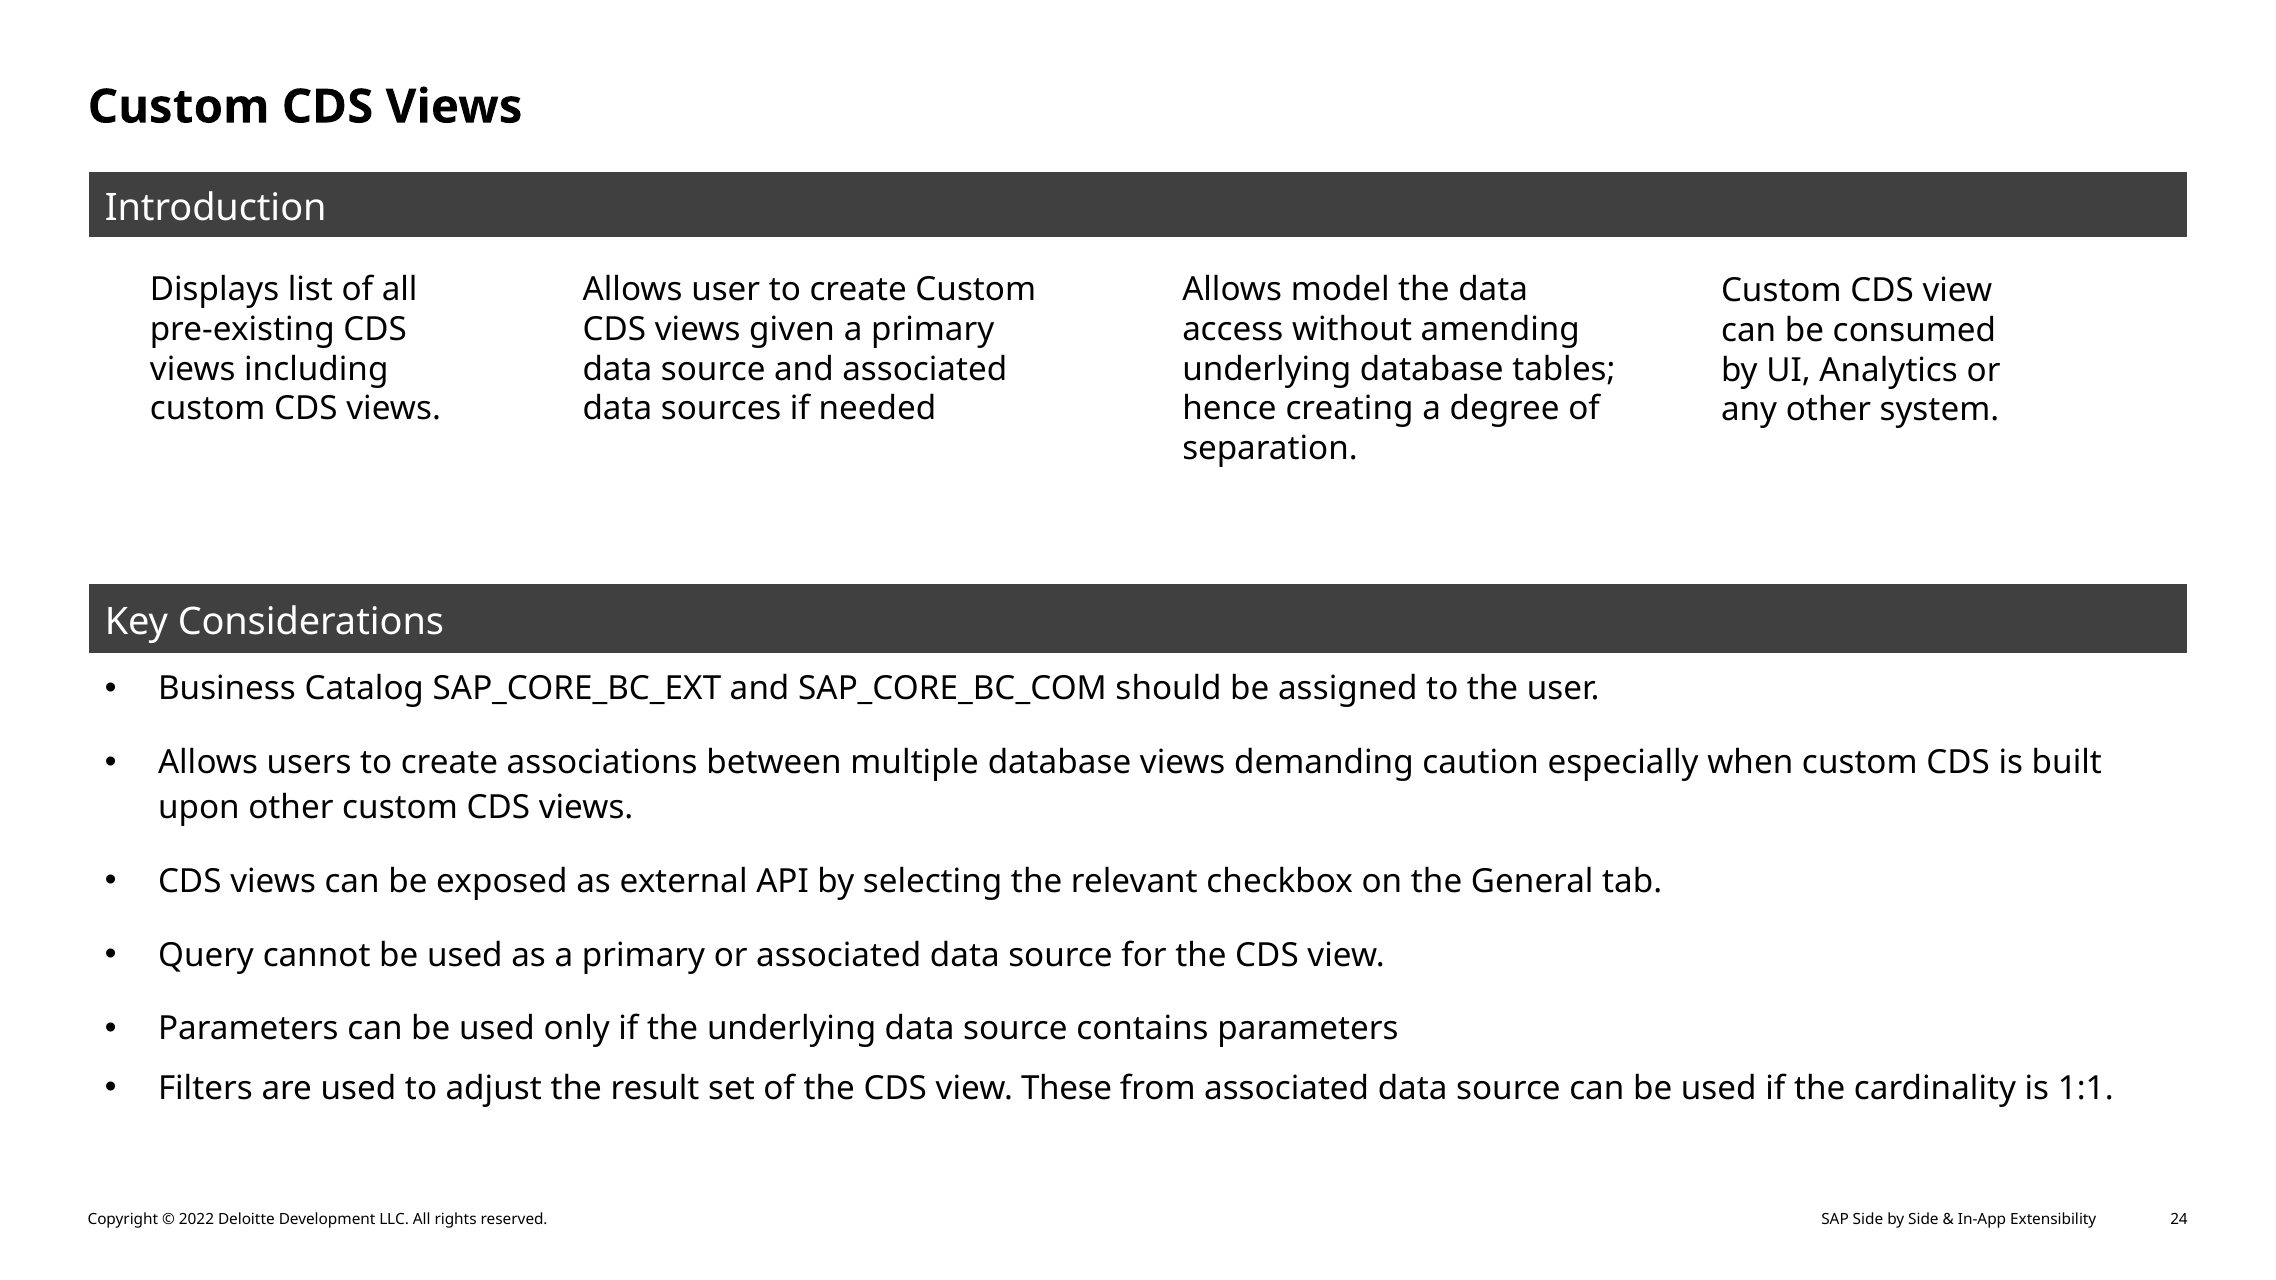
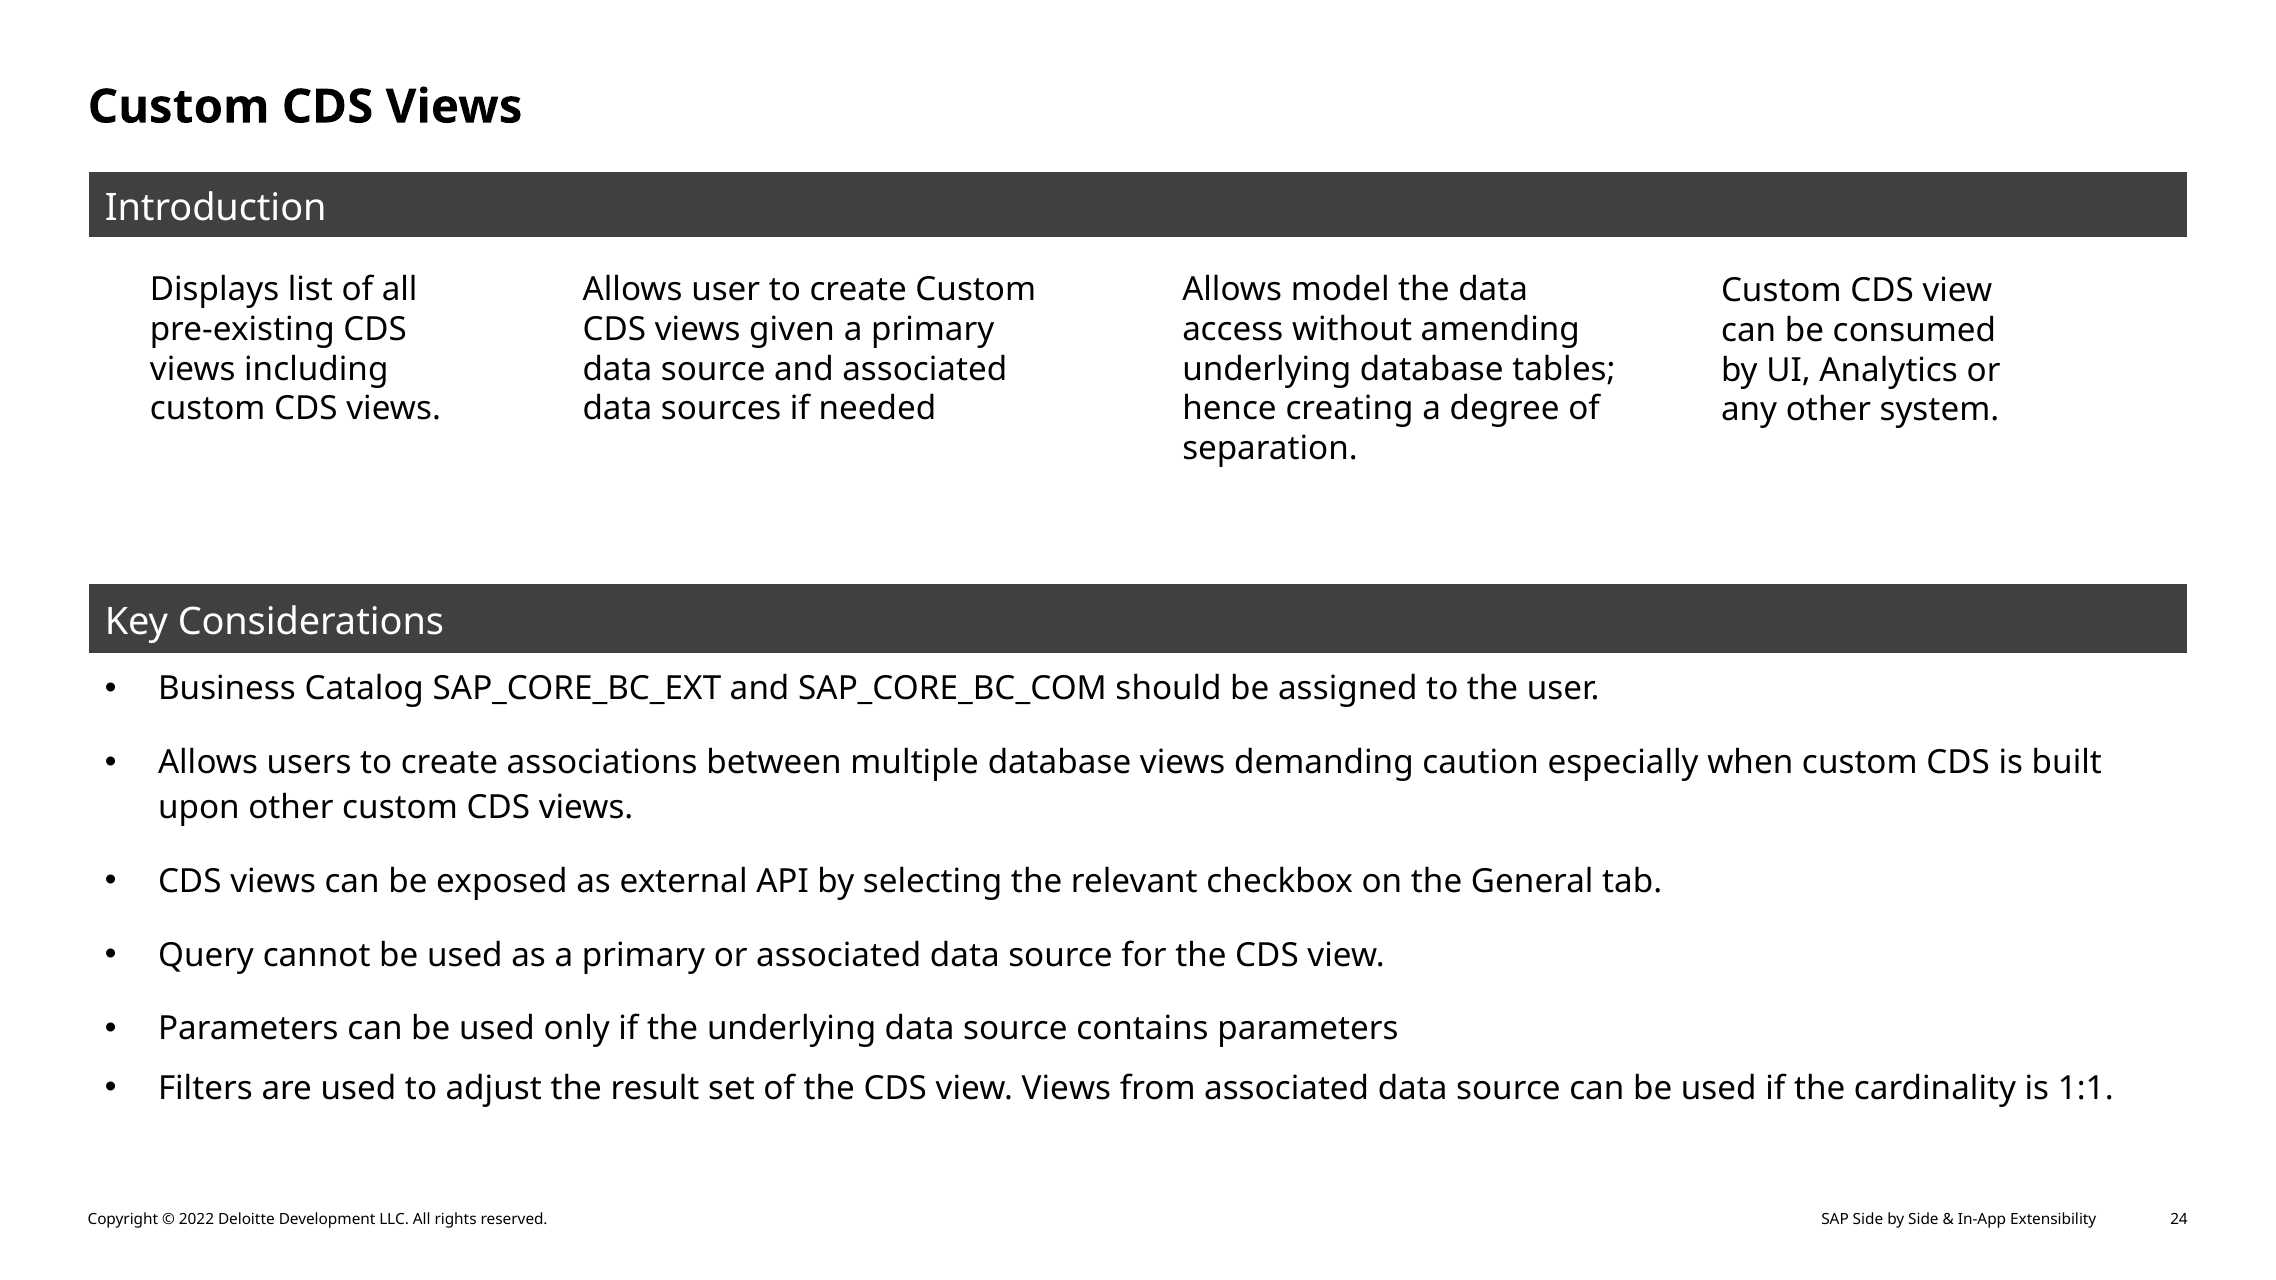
view These: These -> Views
